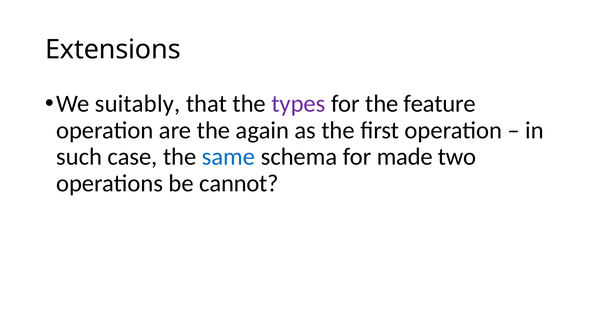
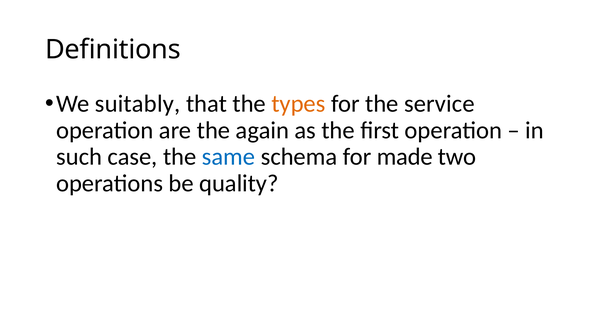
Extensions: Extensions -> Definitions
types colour: purple -> orange
feature: feature -> service
cannot: cannot -> quality
